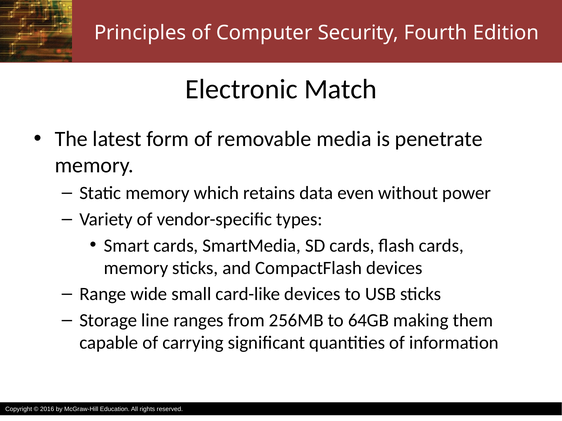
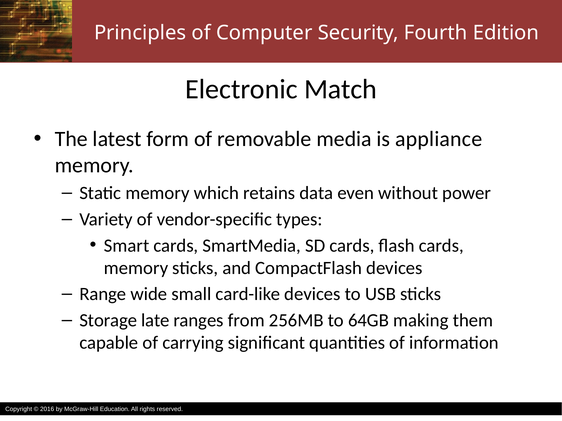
penetrate: penetrate -> appliance
line: line -> late
